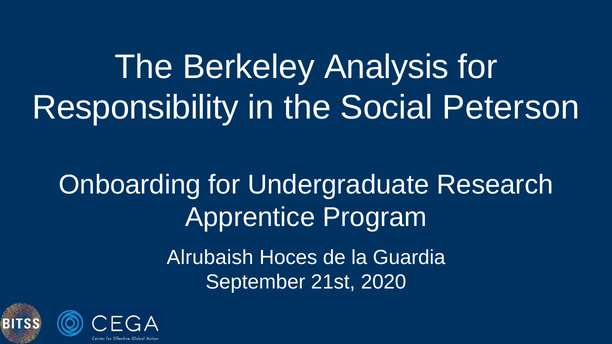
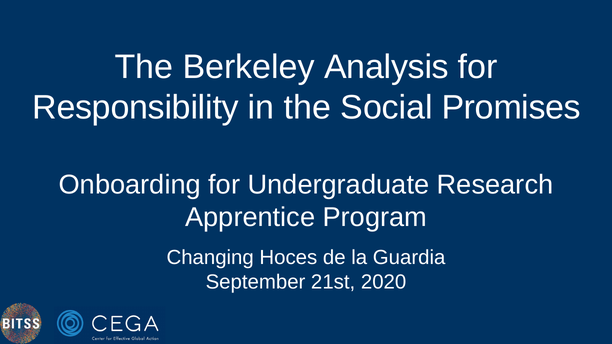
Peterson: Peterson -> Promises
Alrubaish: Alrubaish -> Changing
